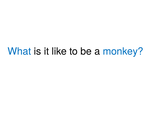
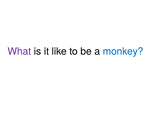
What colour: blue -> purple
